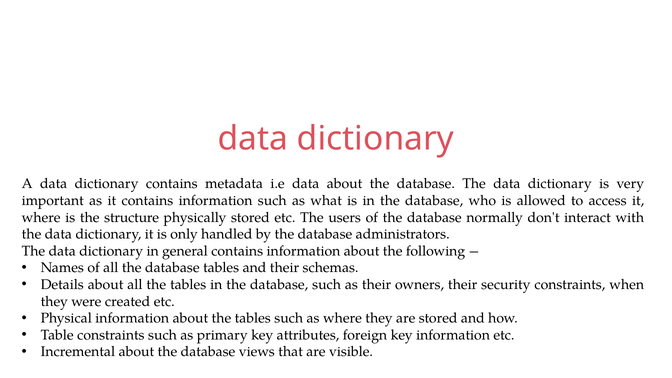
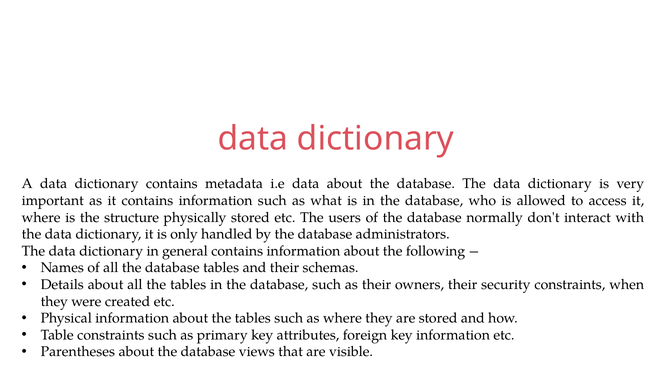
Incremental: Incremental -> Parentheses
